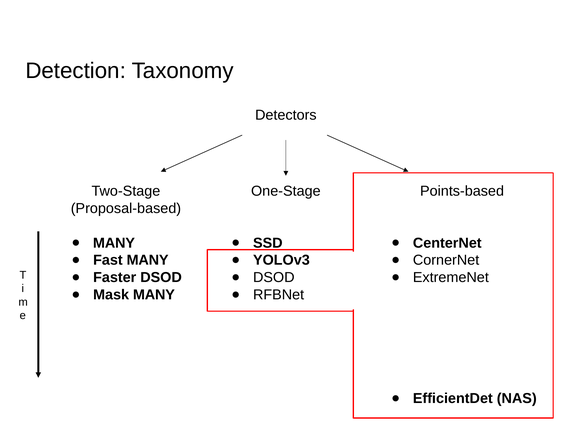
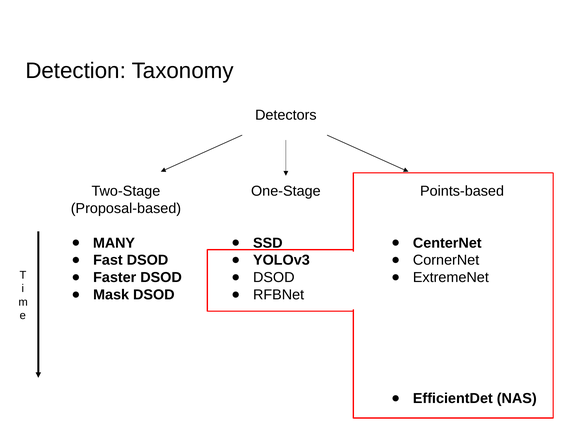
Fast MANY: MANY -> DSOD
Mask MANY: MANY -> DSOD
